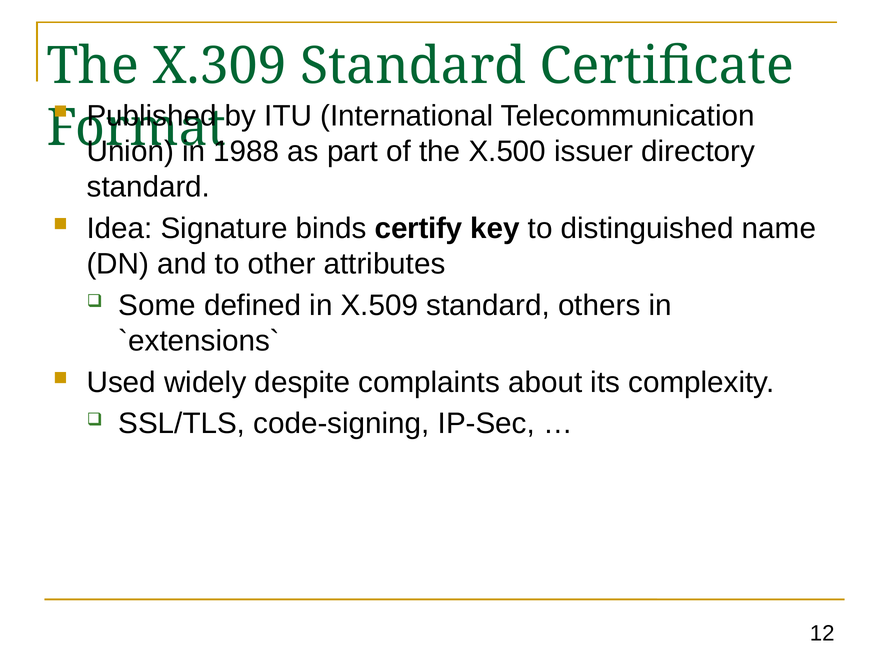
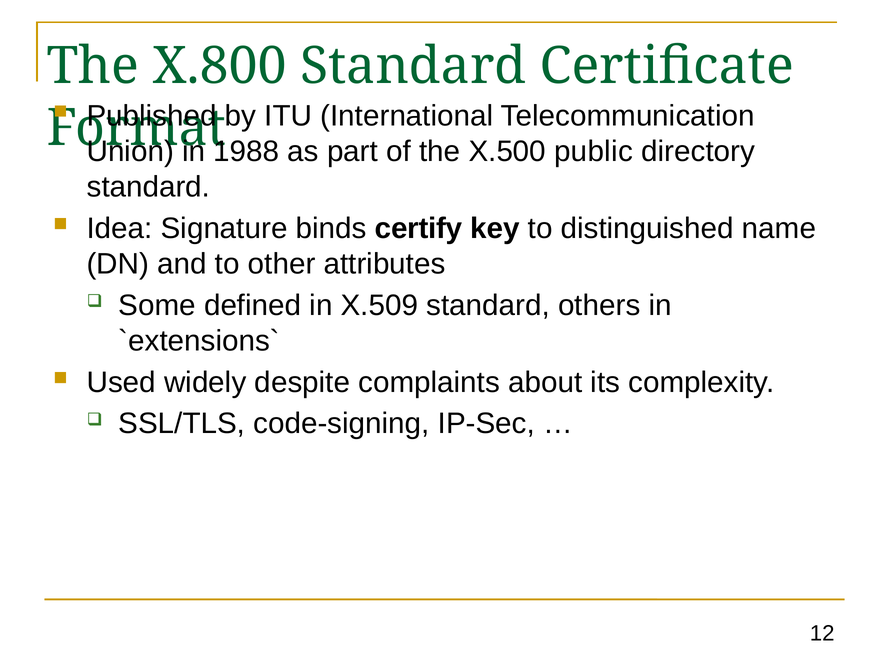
X.309: X.309 -> X.800
issuer: issuer -> public
